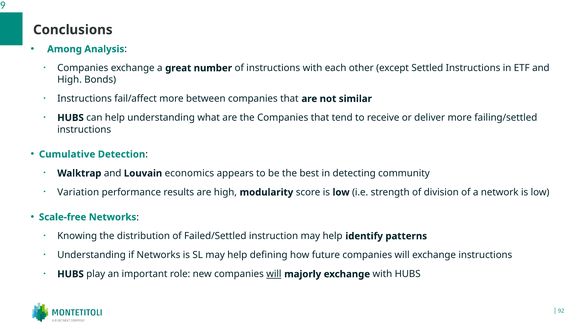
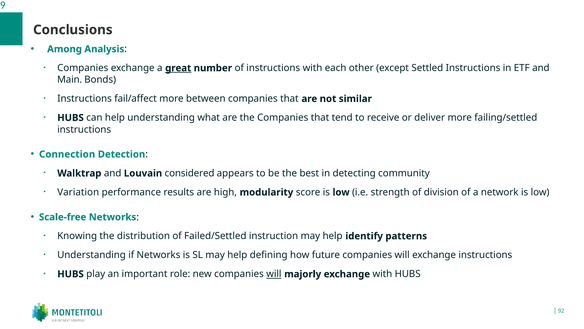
great underline: none -> present
High at (70, 80): High -> Main
Cumulative: Cumulative -> Connection
economics: economics -> considered
